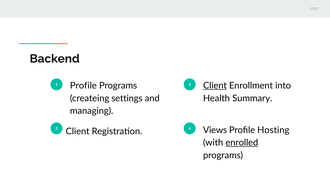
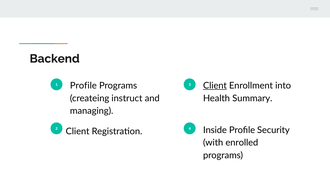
settings: settings -> instruct
Views: Views -> Inside
Hosting: Hosting -> Security
enrolled underline: present -> none
